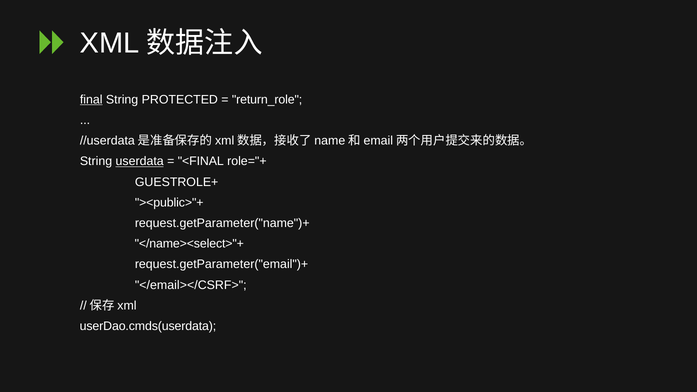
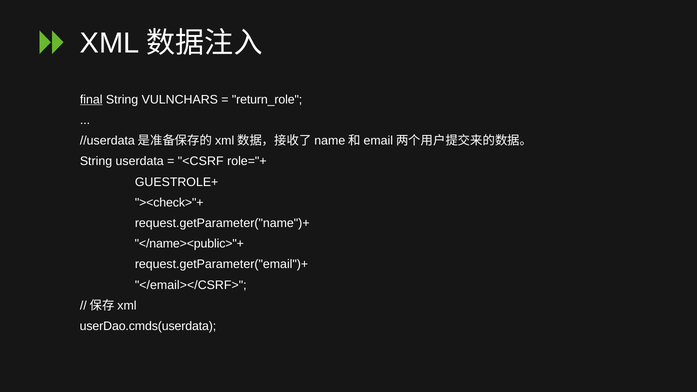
PROTECTED: PROTECTED -> VULNCHARS
userdata underline: present -> none
<FINAL: <FINAL -> <CSRF
><public>"+: ><public>"+ -> ><check>"+
</name><select>"+: </name><select>"+ -> </name><public>"+
